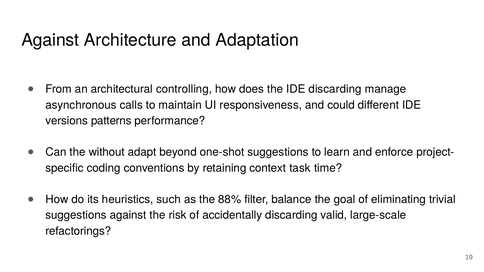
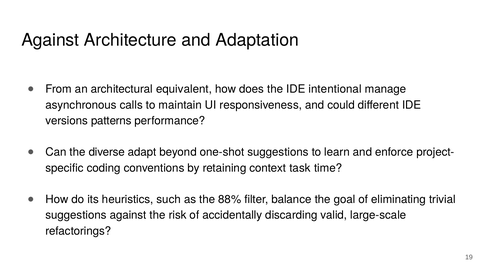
controlling: controlling -> equivalent
IDE discarding: discarding -> intentional
without: without -> diverse
